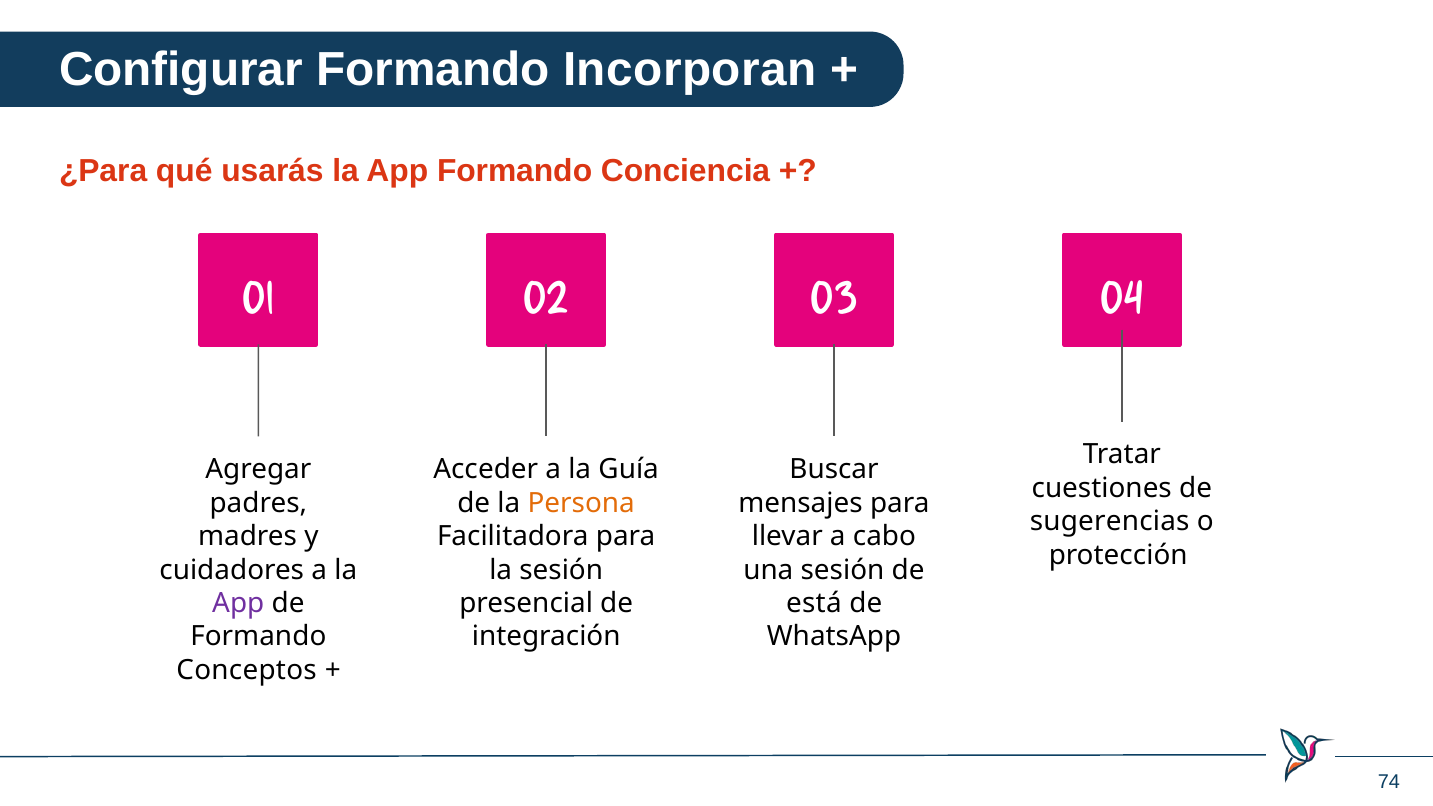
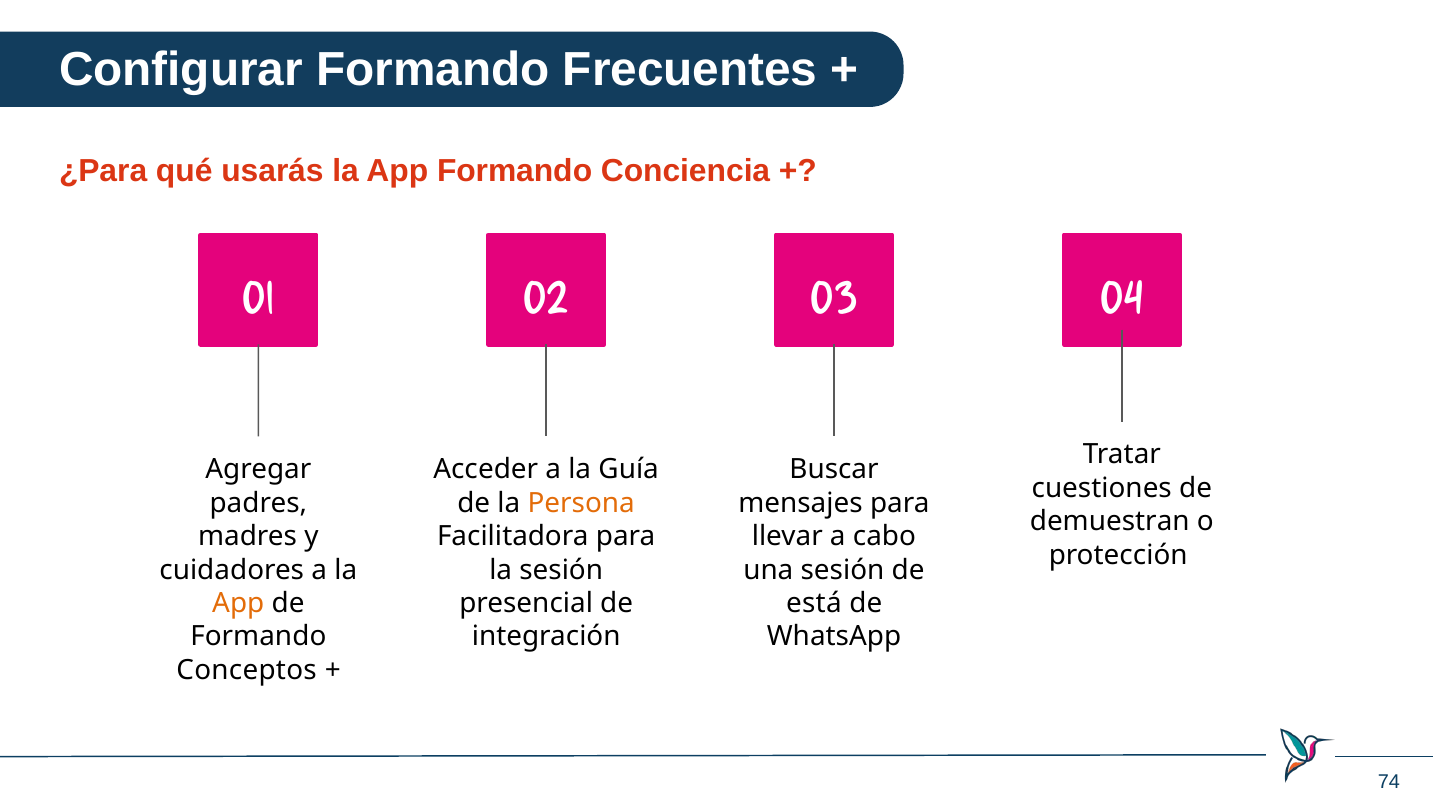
Incorporan: Incorporan -> Frecuentes
sugerencias: sugerencias -> demuestran
App at (238, 603) colour: purple -> orange
